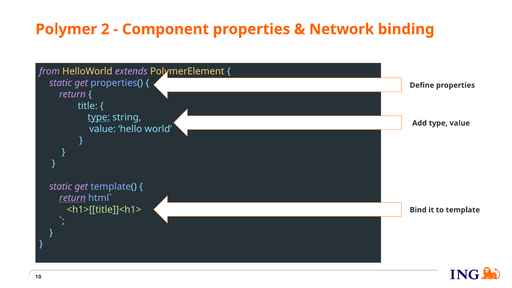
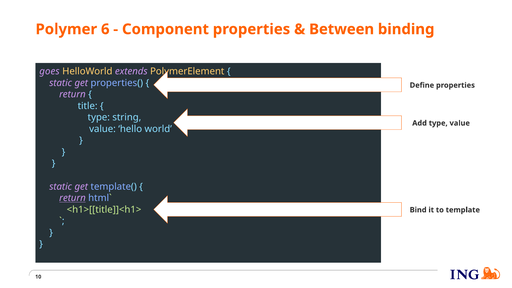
2: 2 -> 6
Network: Network -> Between
from: from -> goes
type at (99, 117) underline: present -> none
